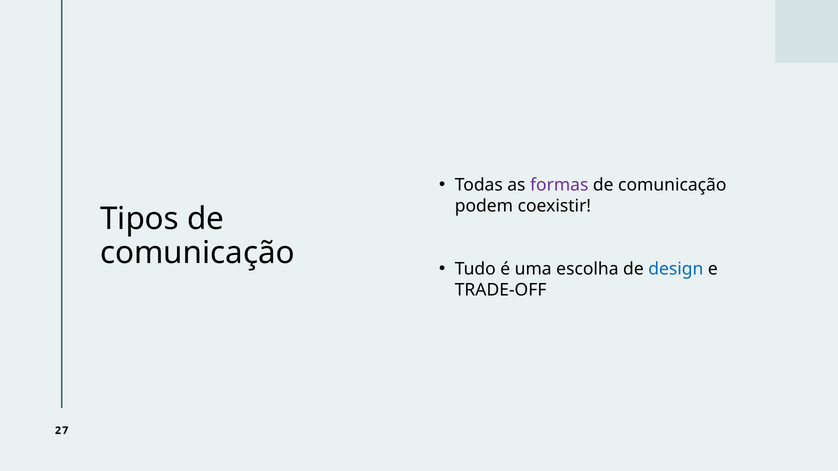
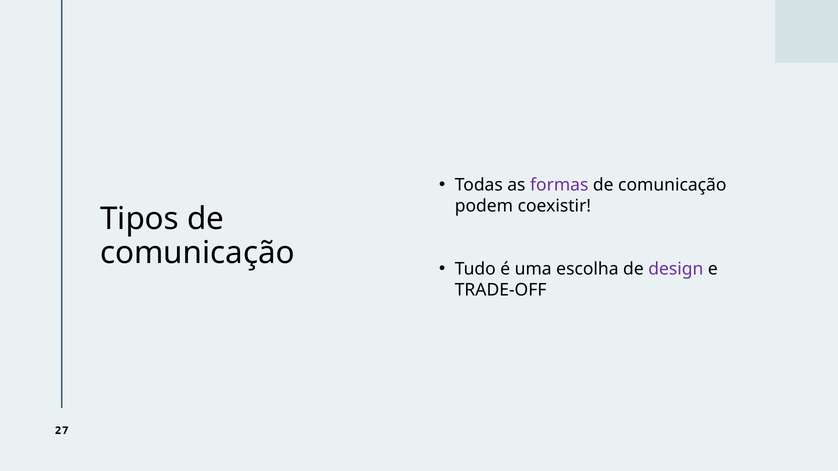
design colour: blue -> purple
